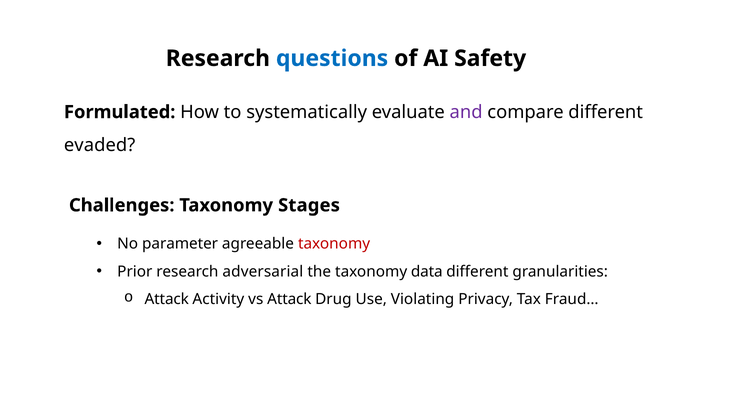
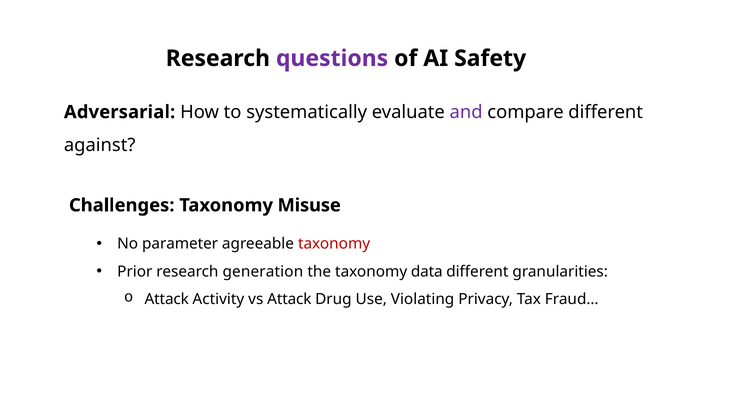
questions colour: blue -> purple
Formulated: Formulated -> Adversarial
evaded: evaded -> against
Stages: Stages -> Misuse
adversarial: adversarial -> generation
